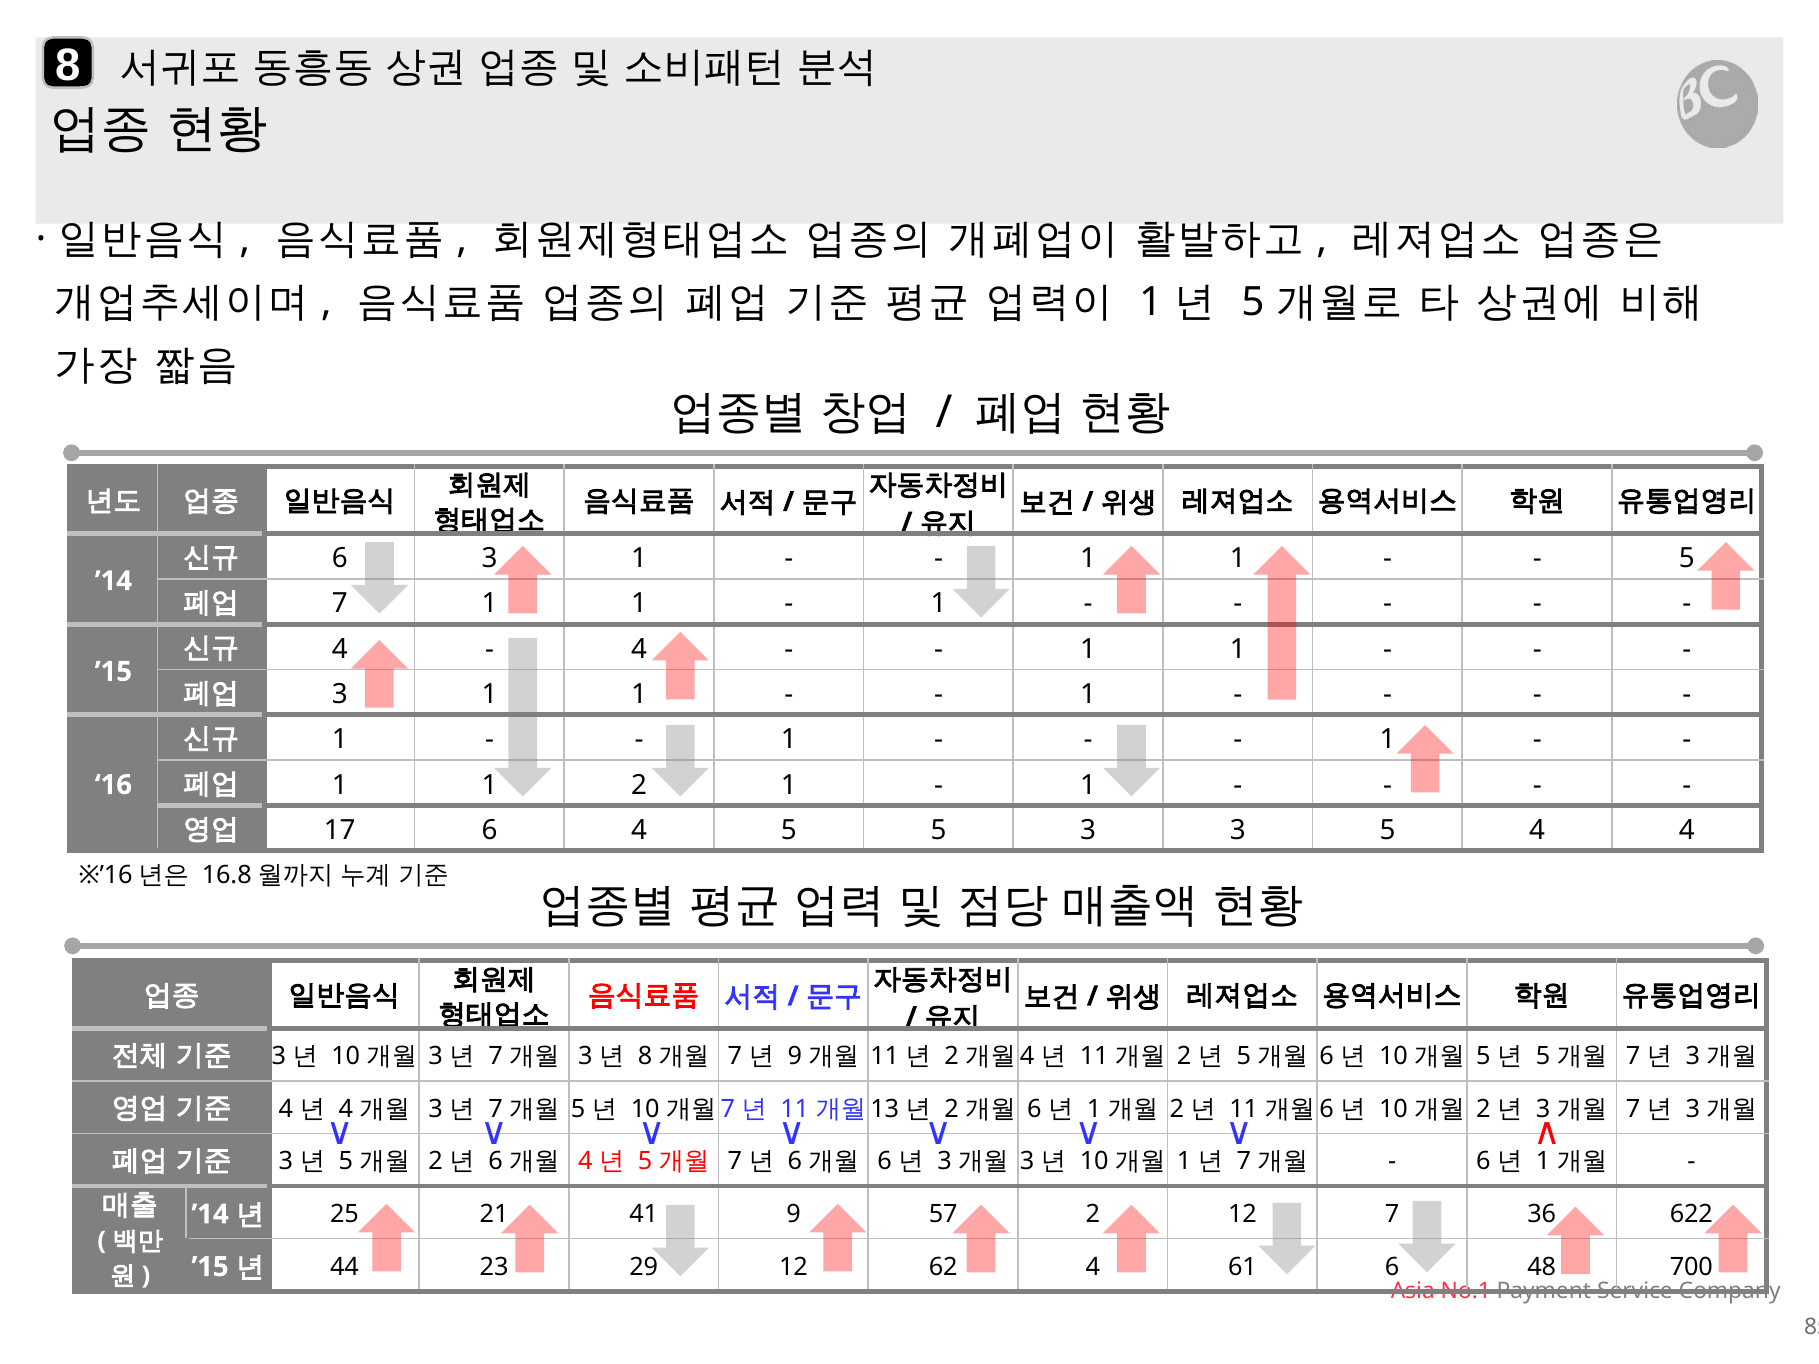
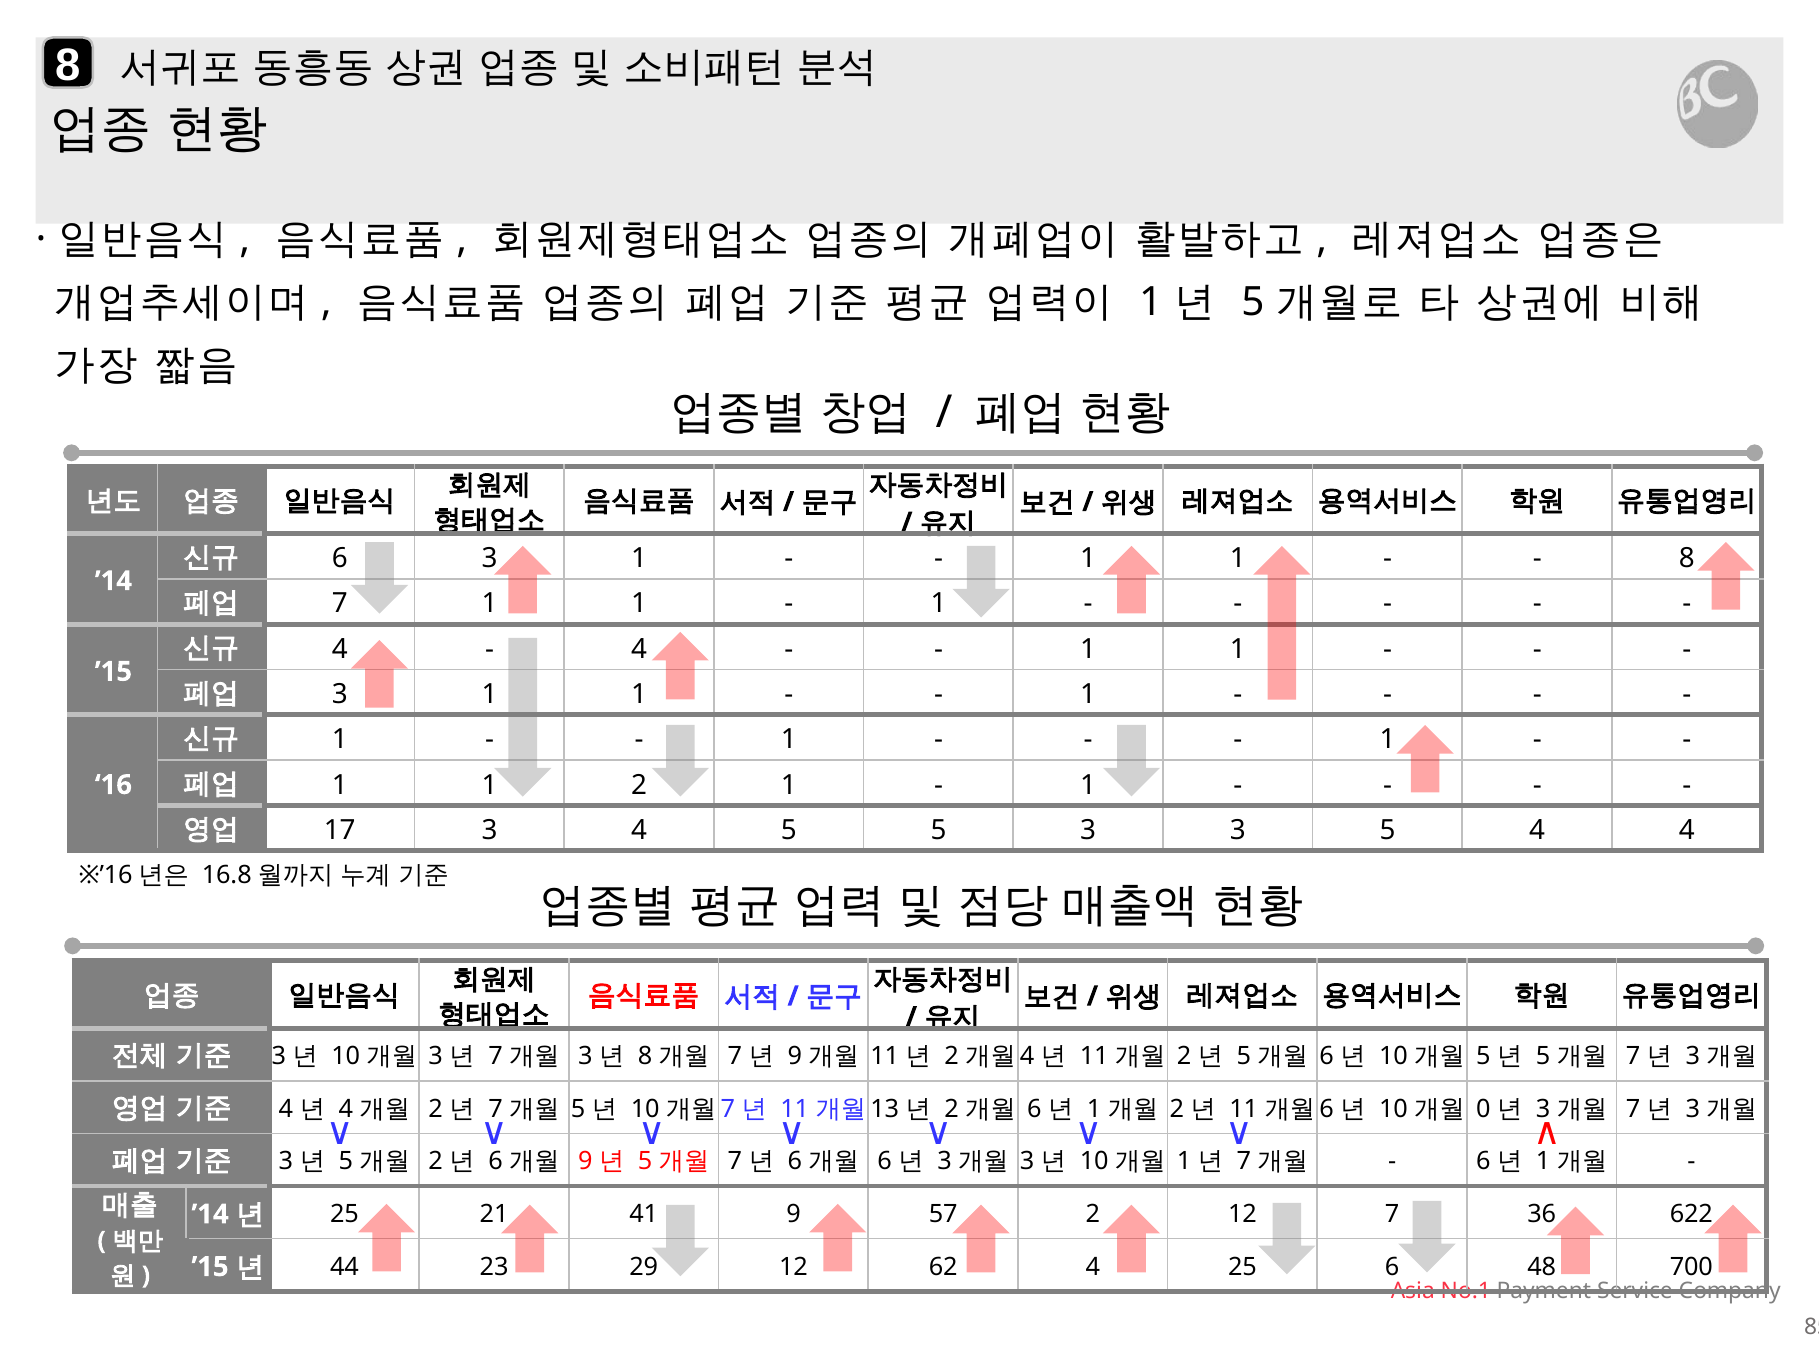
5 at (1687, 558): 5 -> 8
17 6: 6 -> 3
3 at (436, 1109): 3 -> 2
2 at (1483, 1109): 2 -> 0
4 at (585, 1162): 4 -> 9
4 61: 61 -> 25
